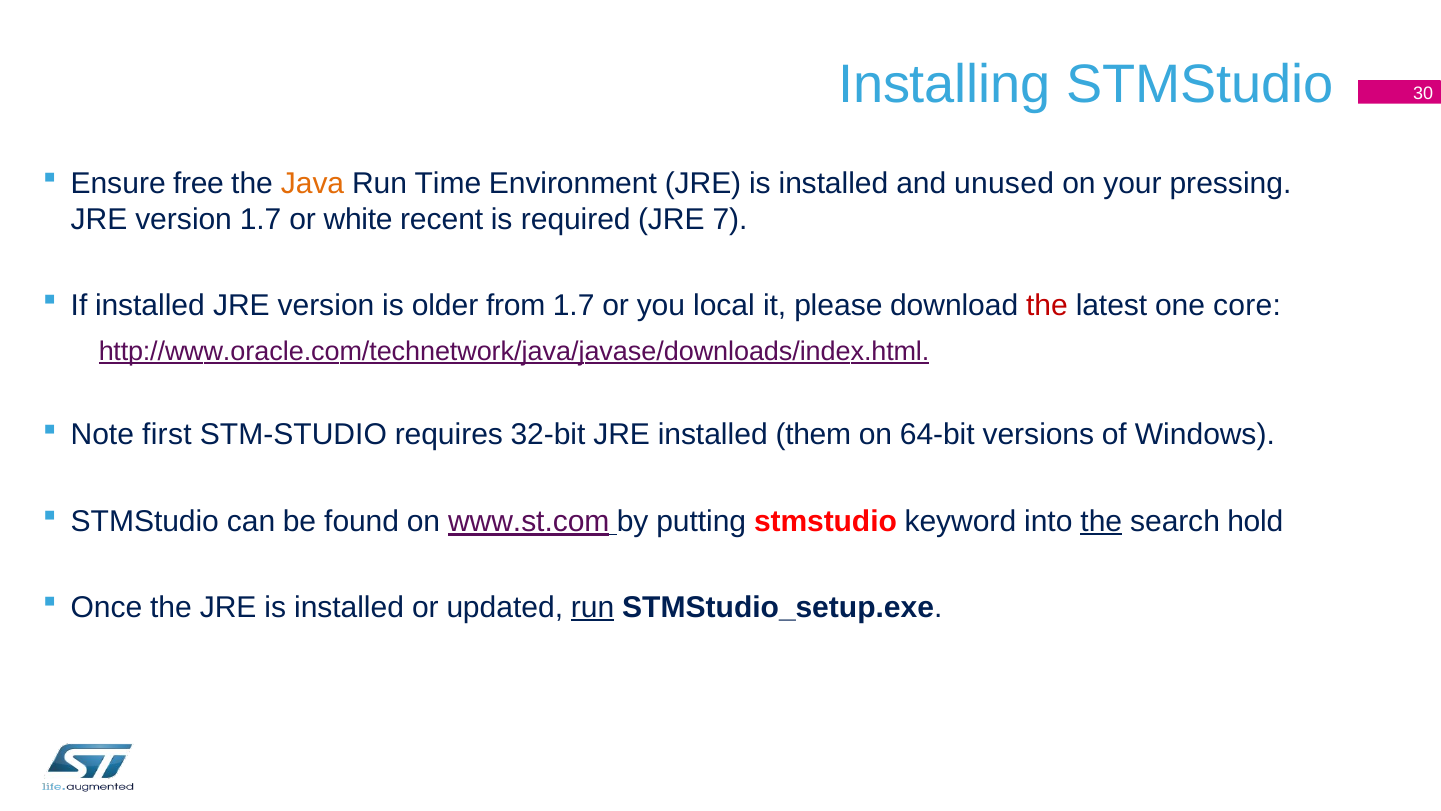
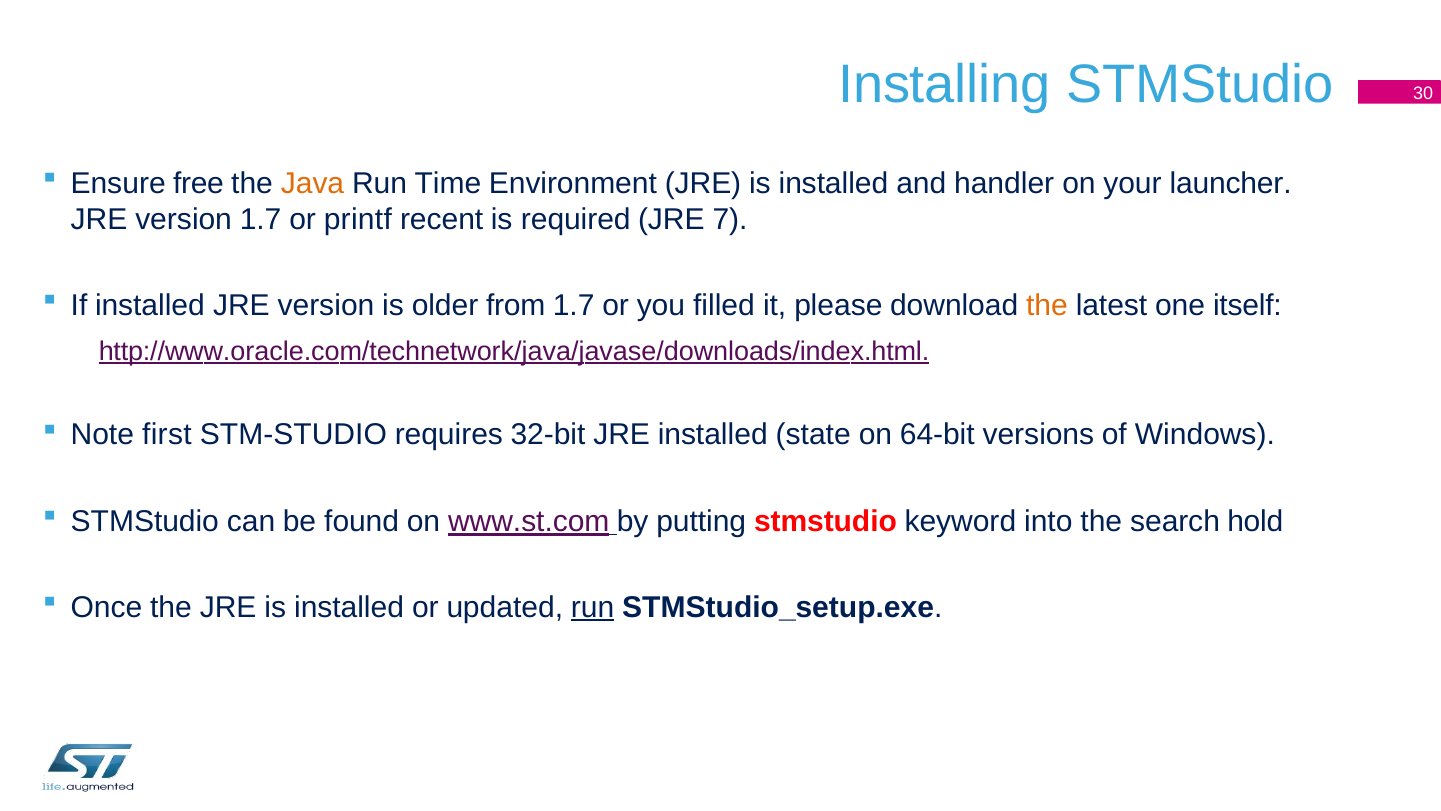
unused: unused -> handler
pressing: pressing -> launcher
white: white -> printf
local: local -> filled
the at (1047, 305) colour: red -> orange
core: core -> itself
them: them -> state
the at (1101, 521) underline: present -> none
